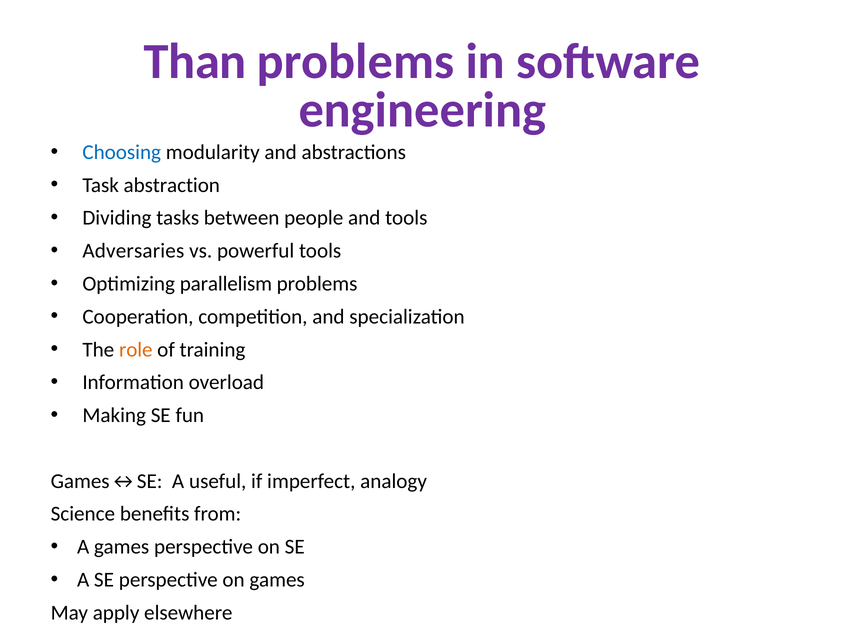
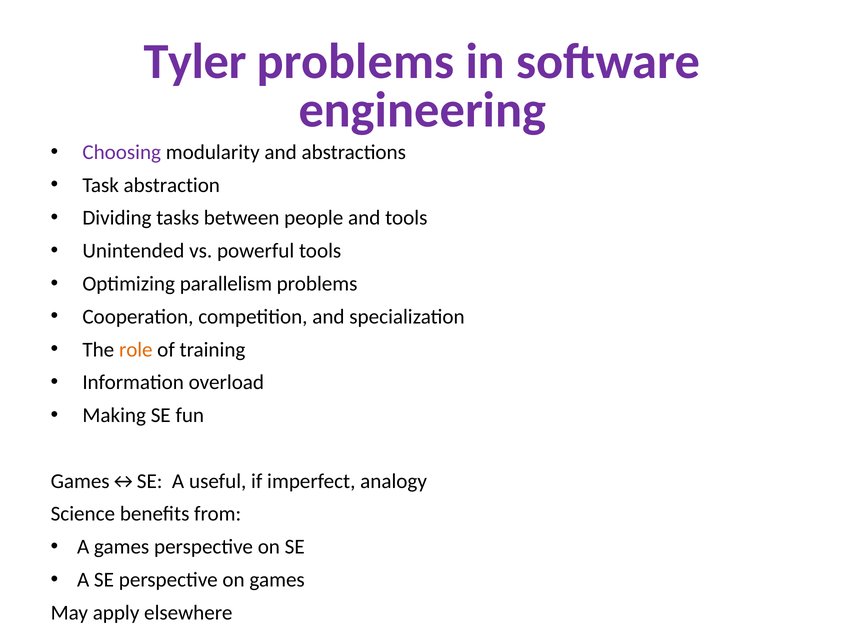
Than: Than -> Tyler
Choosing colour: blue -> purple
Adversaries: Adversaries -> Unintended
